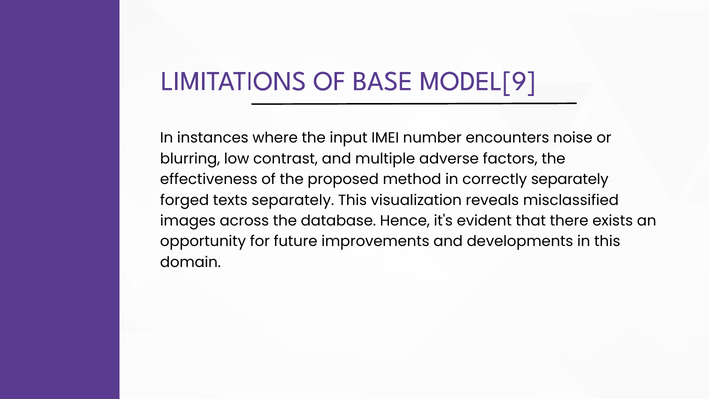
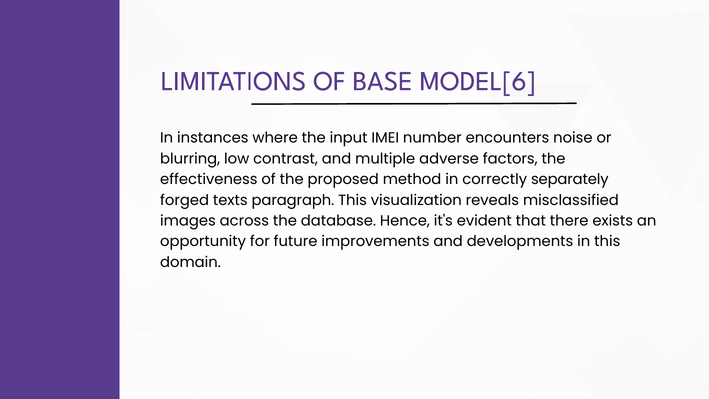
MODEL[9: MODEL[9 -> MODEL[6
texts separately: separately -> paragraph
